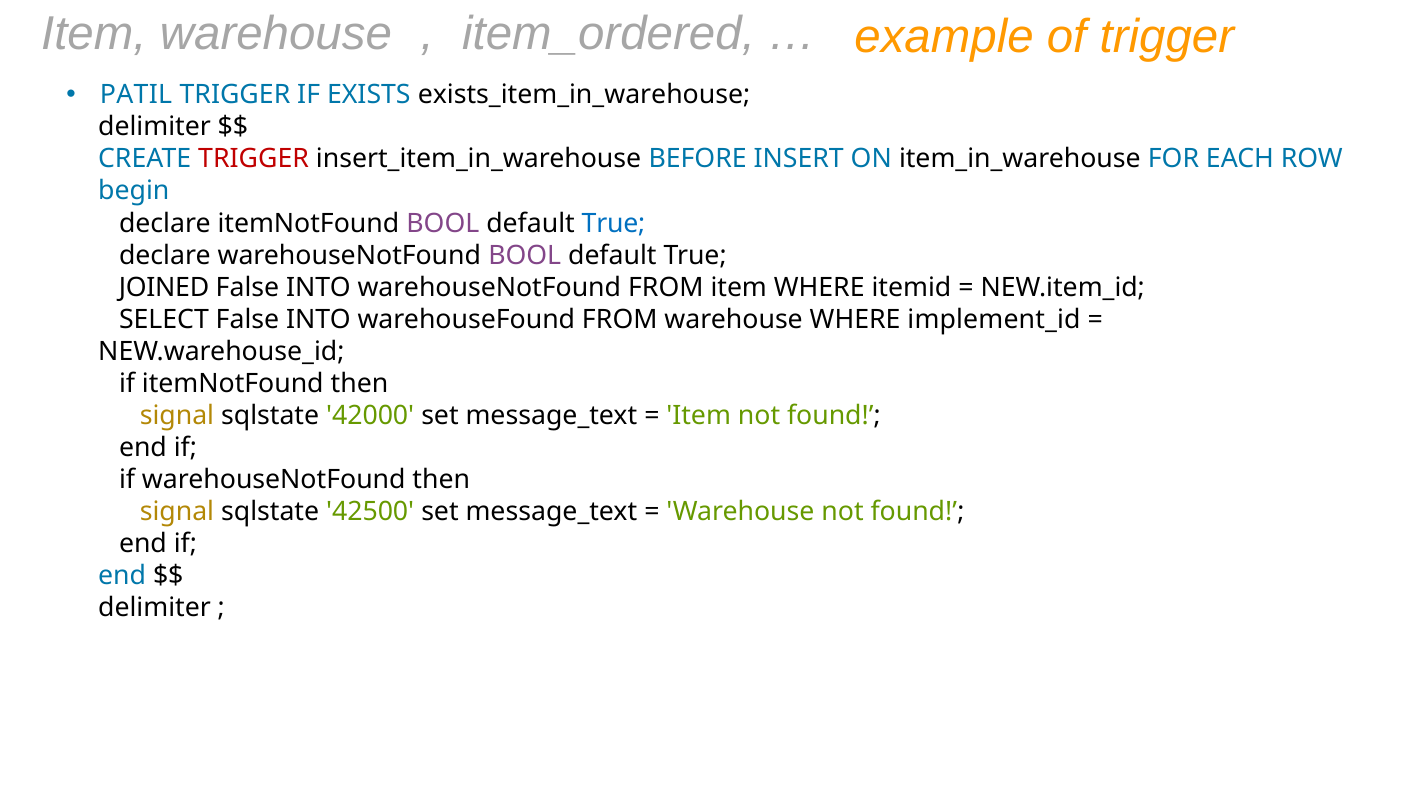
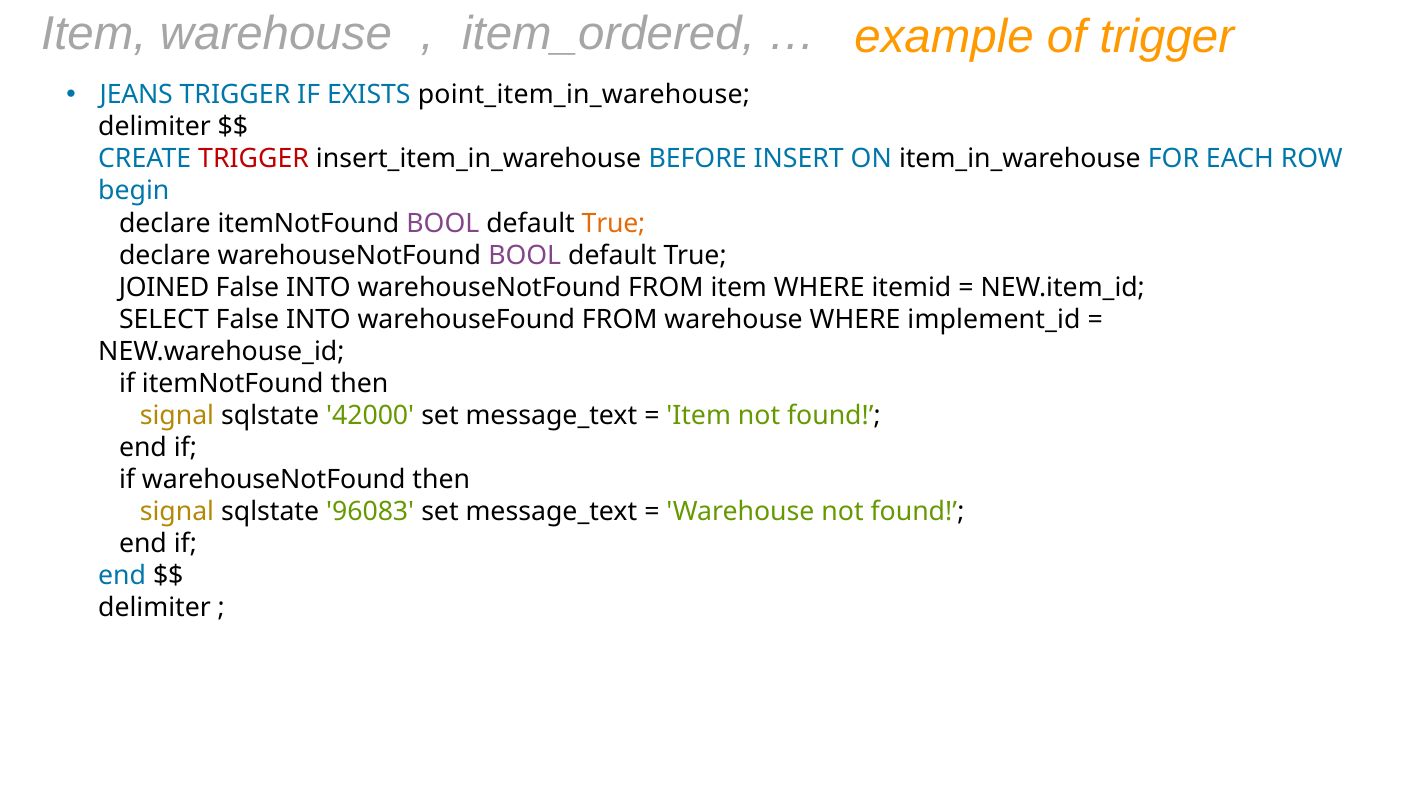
PATIL: PATIL -> JEANS
exists_item_in_warehouse: exists_item_in_warehouse -> point_item_in_warehouse
True at (613, 223) colour: blue -> orange
42500: 42500 -> 96083
